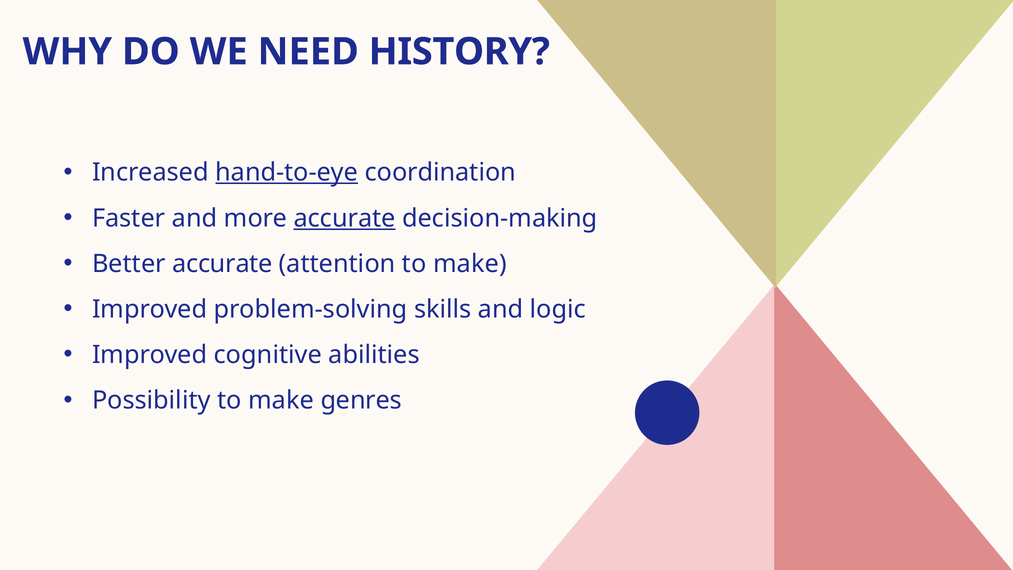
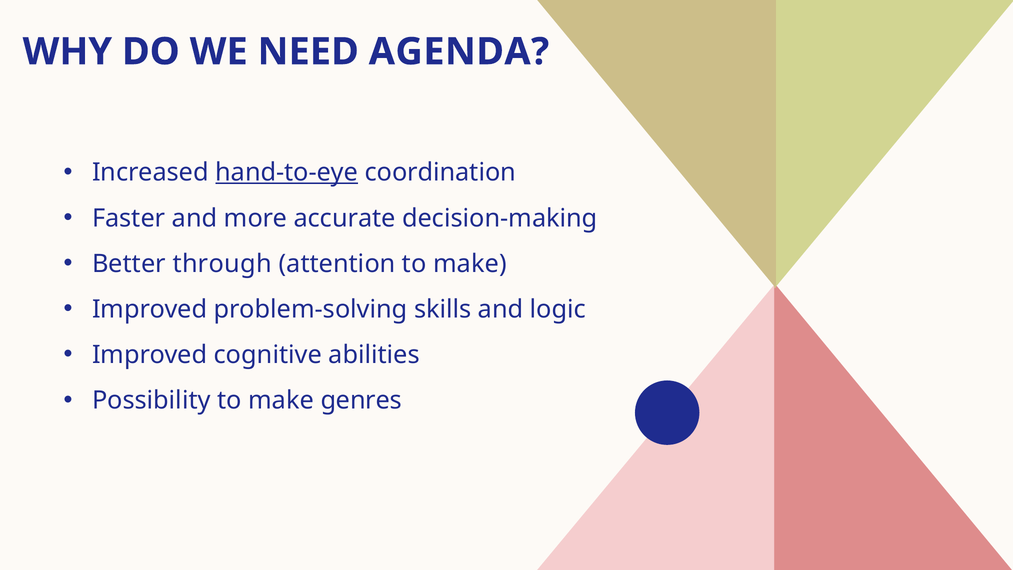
HISTORY: HISTORY -> AGENDA
accurate at (345, 218) underline: present -> none
Better accurate: accurate -> through
